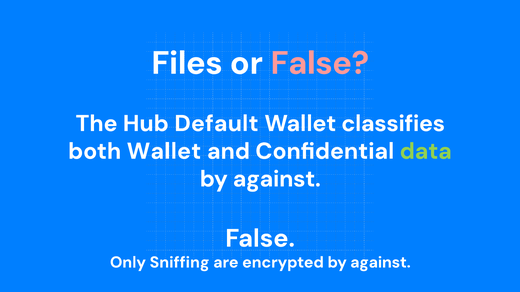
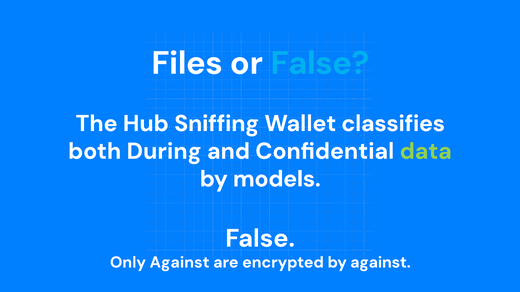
False at (320, 63) colour: pink -> light blue
Default: Default -> Sniffing
both Wallet: Wallet -> During
against at (277, 179): against -> models
Only Sniffing: Sniffing -> Against
